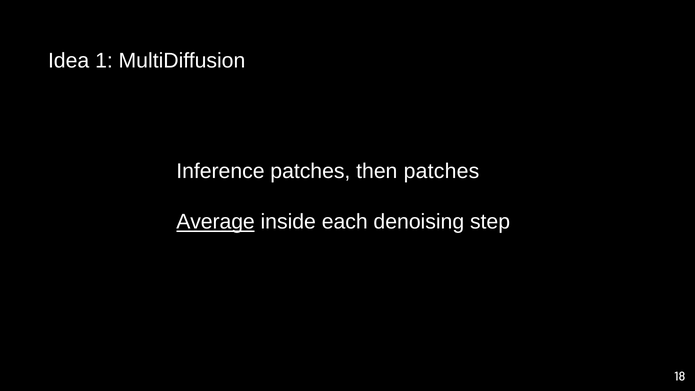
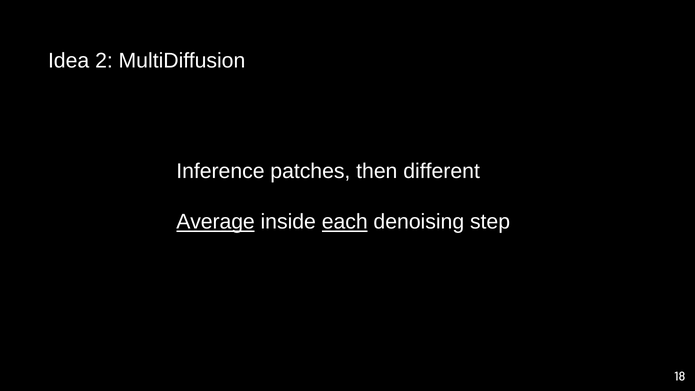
1: 1 -> 2
then patches: patches -> different
each underline: none -> present
